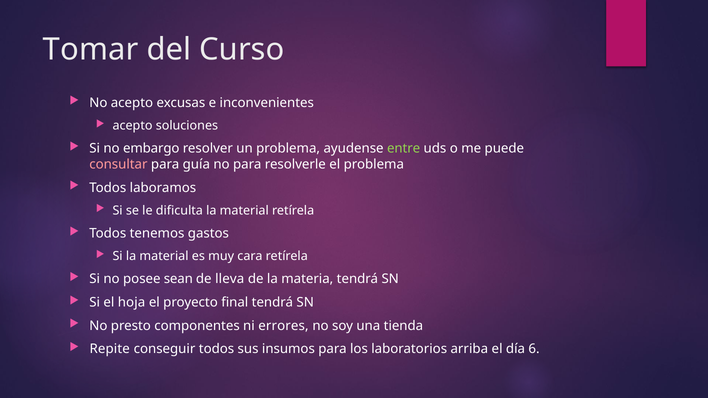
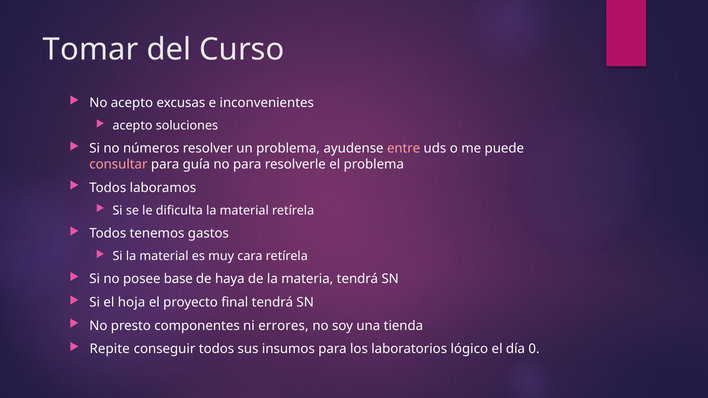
embargo: embargo -> números
entre colour: light green -> pink
sean: sean -> base
lleva: lleva -> haya
arriba: arriba -> lógico
6: 6 -> 0
